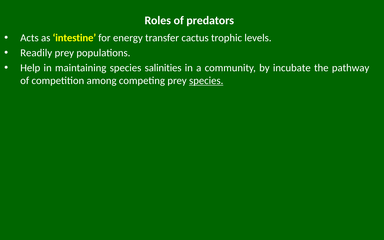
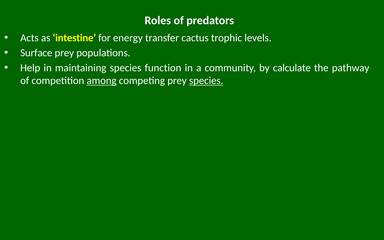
Readily: Readily -> Surface
salinities: salinities -> function
incubate: incubate -> calculate
among underline: none -> present
